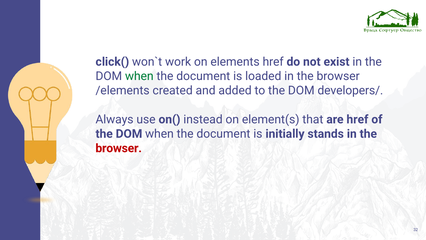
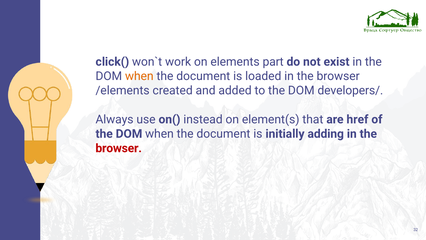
elements href: href -> part
when at (139, 76) colour: green -> orange
stands: stands -> adding
